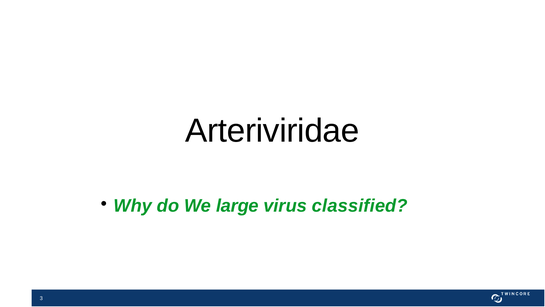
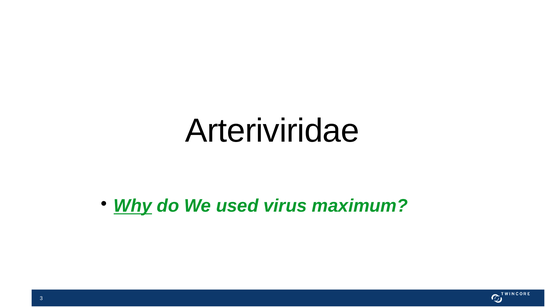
Why underline: none -> present
large: large -> used
classified: classified -> maximum
